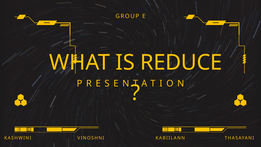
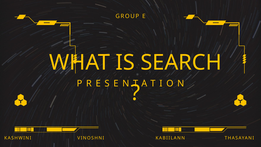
REDUCE: REDUCE -> SEARCH
